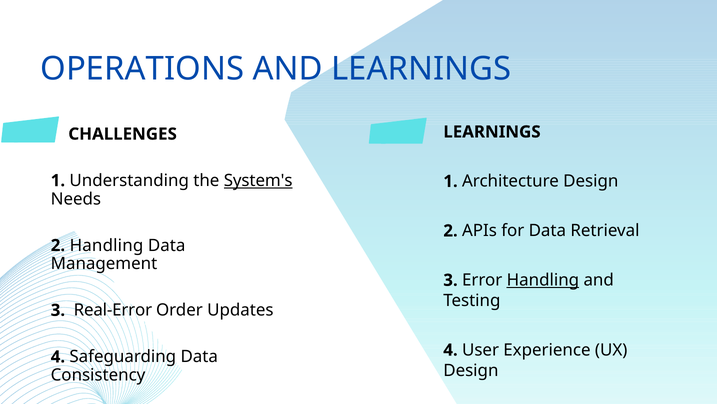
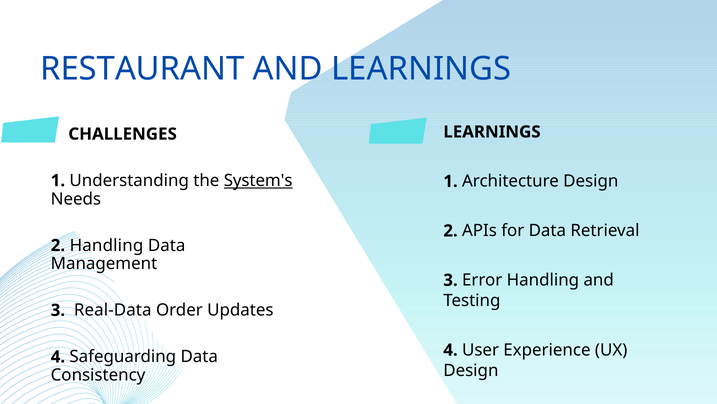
OPERATIONS: OPERATIONS -> RESTAURANT
Handling at (543, 280) underline: present -> none
Real-Error: Real-Error -> Real-Data
